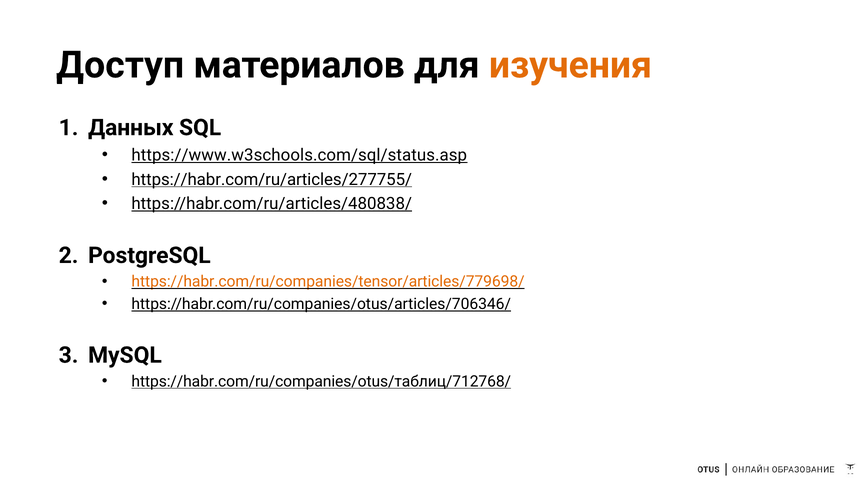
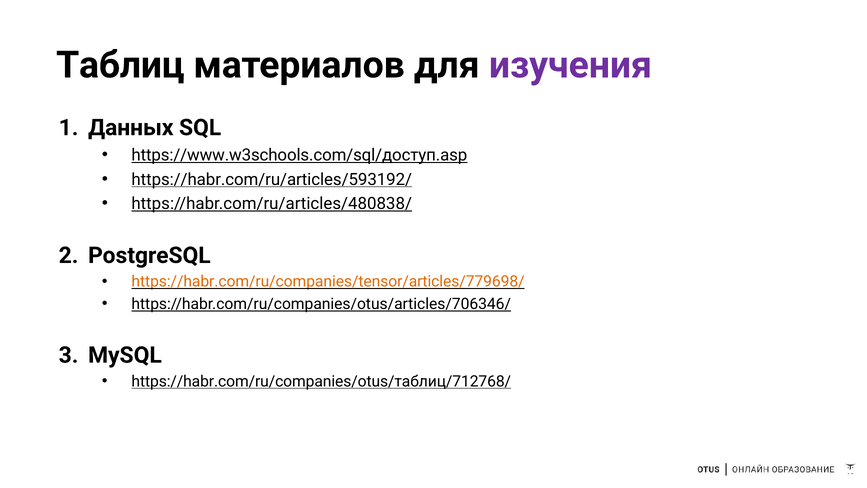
Доступ: Доступ -> Таблиц
изучения colour: orange -> purple
https://www.w3schools.com/sql/status.asp: https://www.w3schools.com/sql/status.asp -> https://www.w3schools.com/sql/доступ.asp
https://habr.com/ru/articles/277755/: https://habr.com/ru/articles/277755/ -> https://habr.com/ru/articles/593192/
